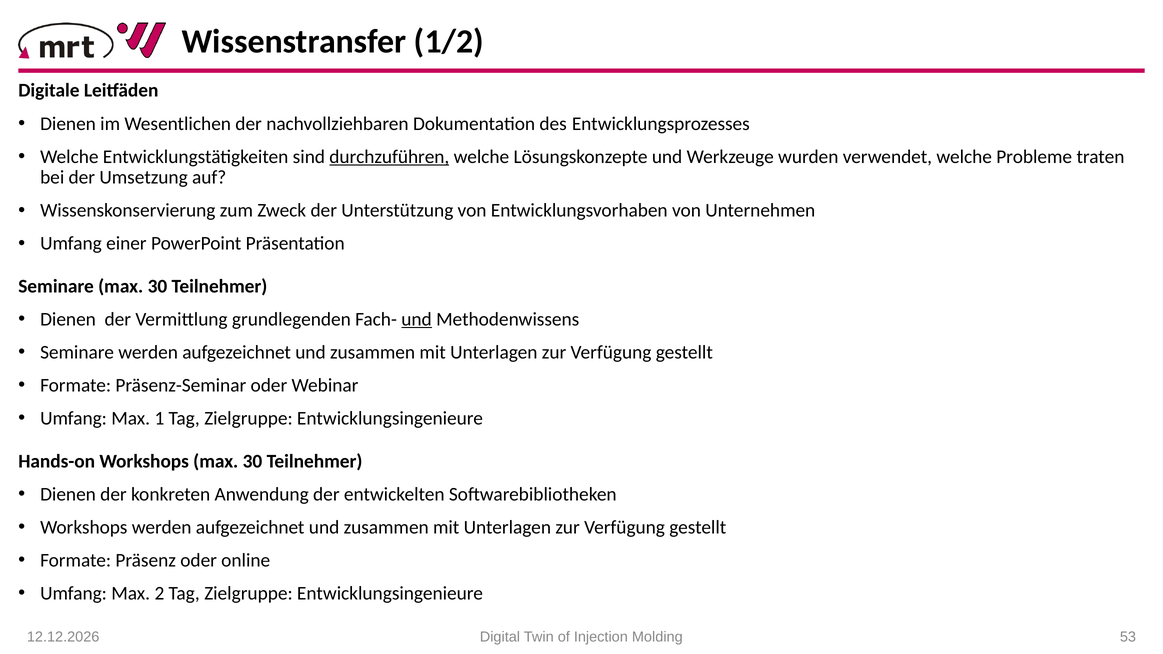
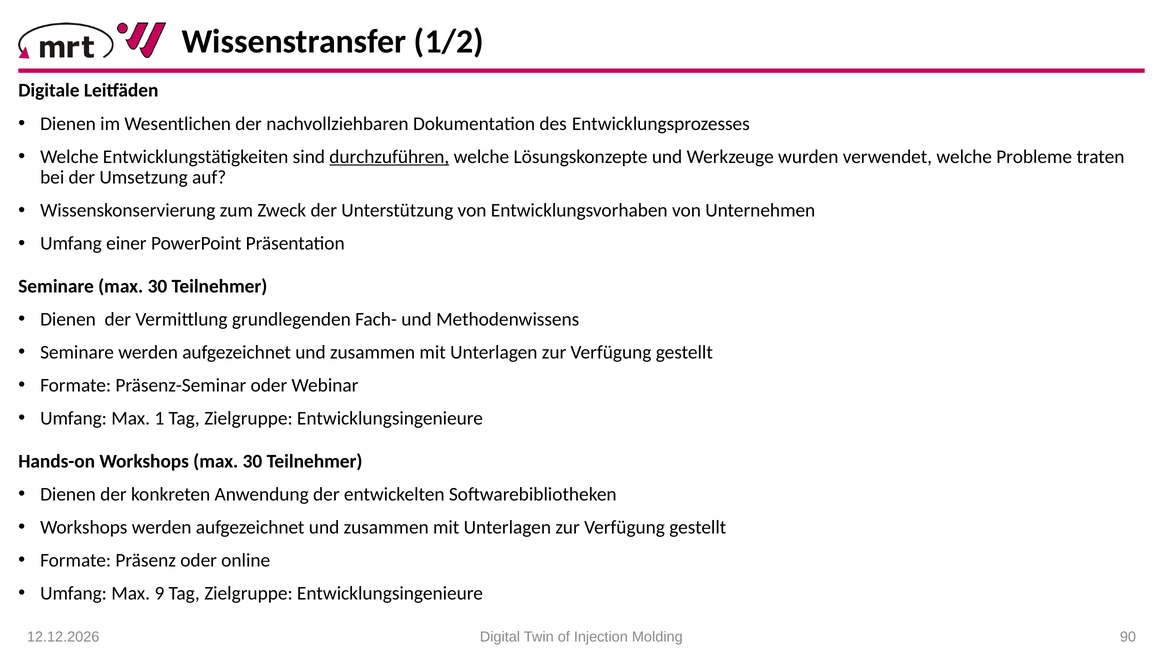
und at (417, 319) underline: present -> none
2: 2 -> 9
53: 53 -> 90
